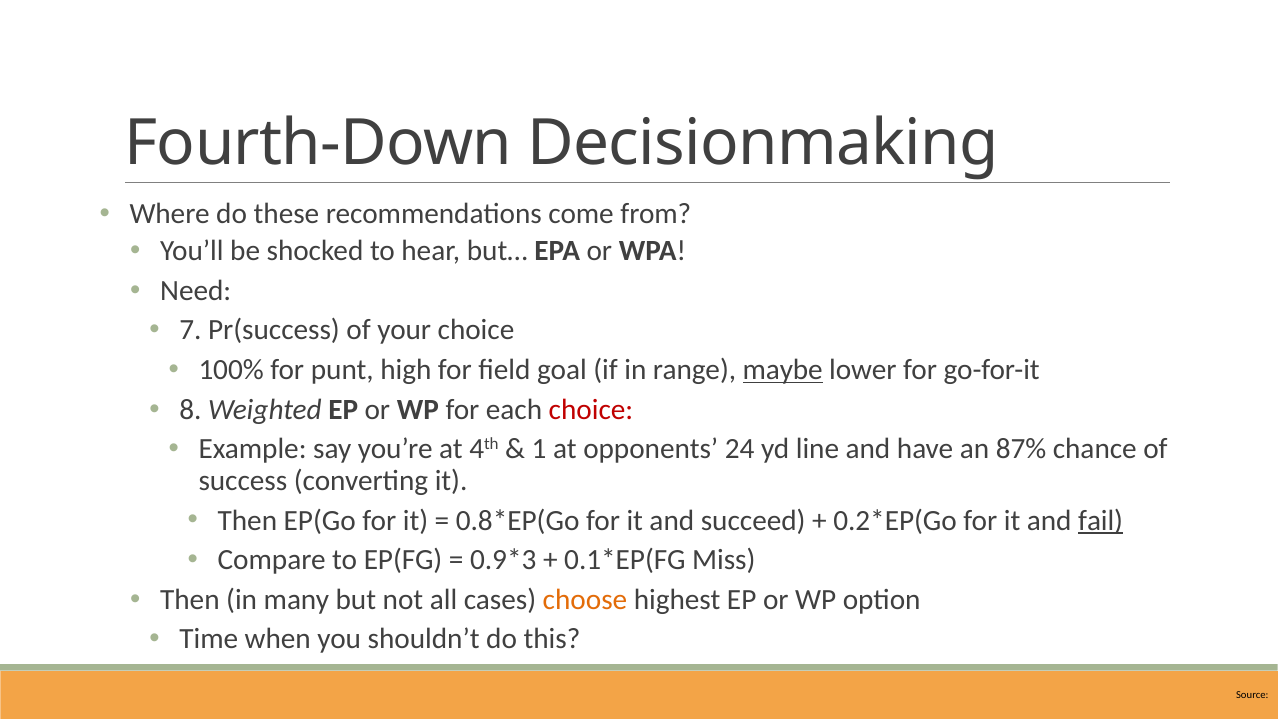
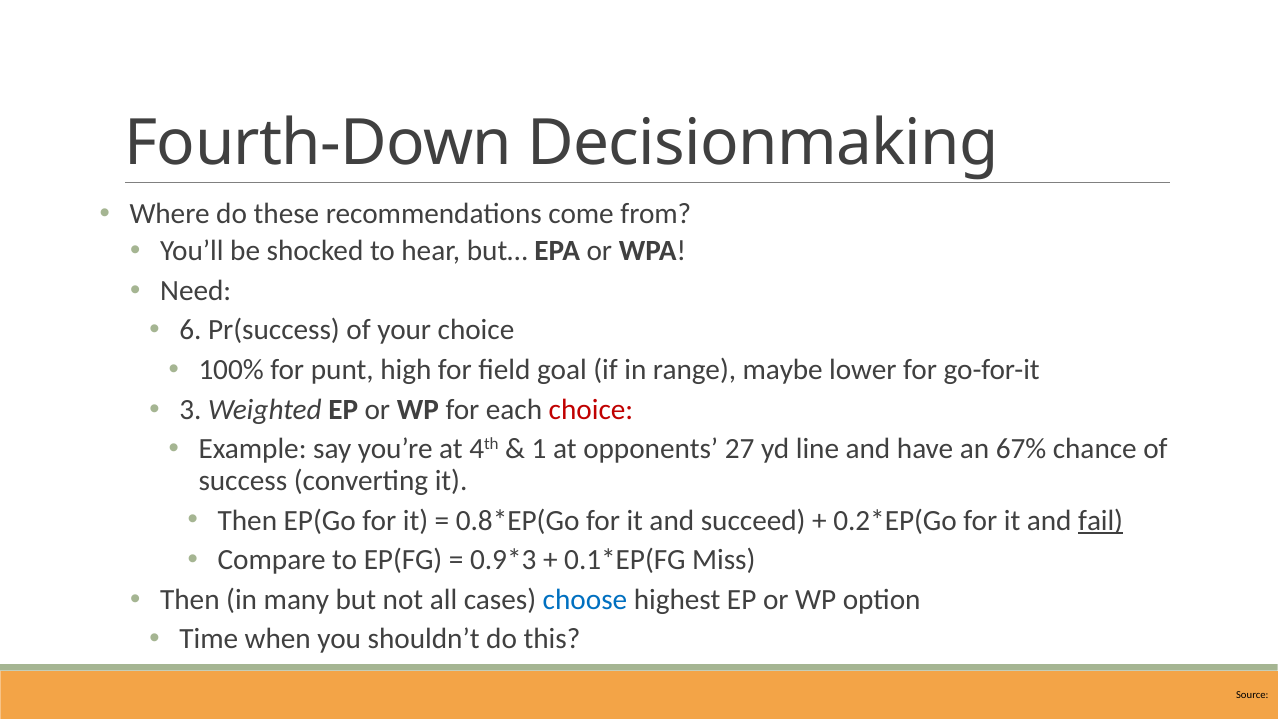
7: 7 -> 6
maybe underline: present -> none
8: 8 -> 3
24: 24 -> 27
87%: 87% -> 67%
choose colour: orange -> blue
